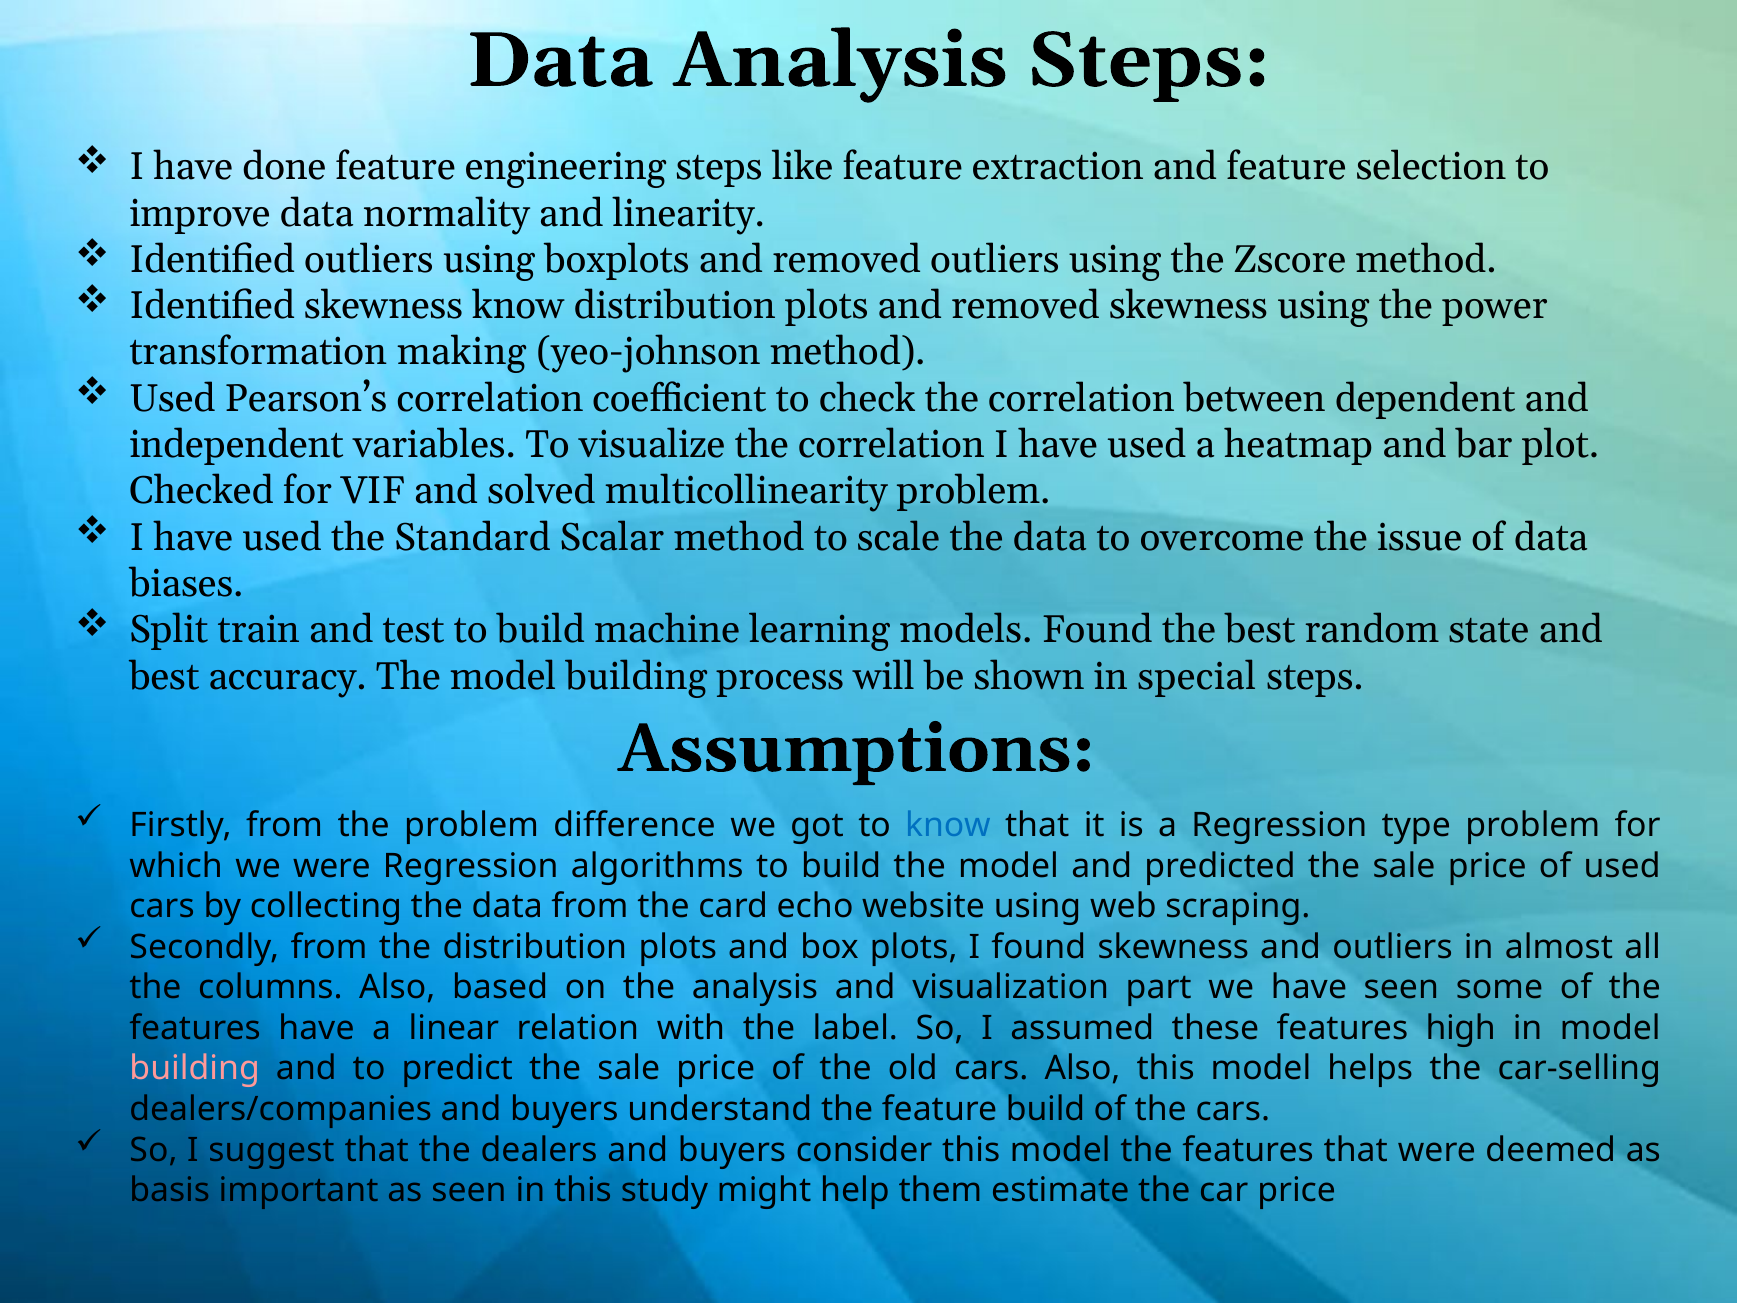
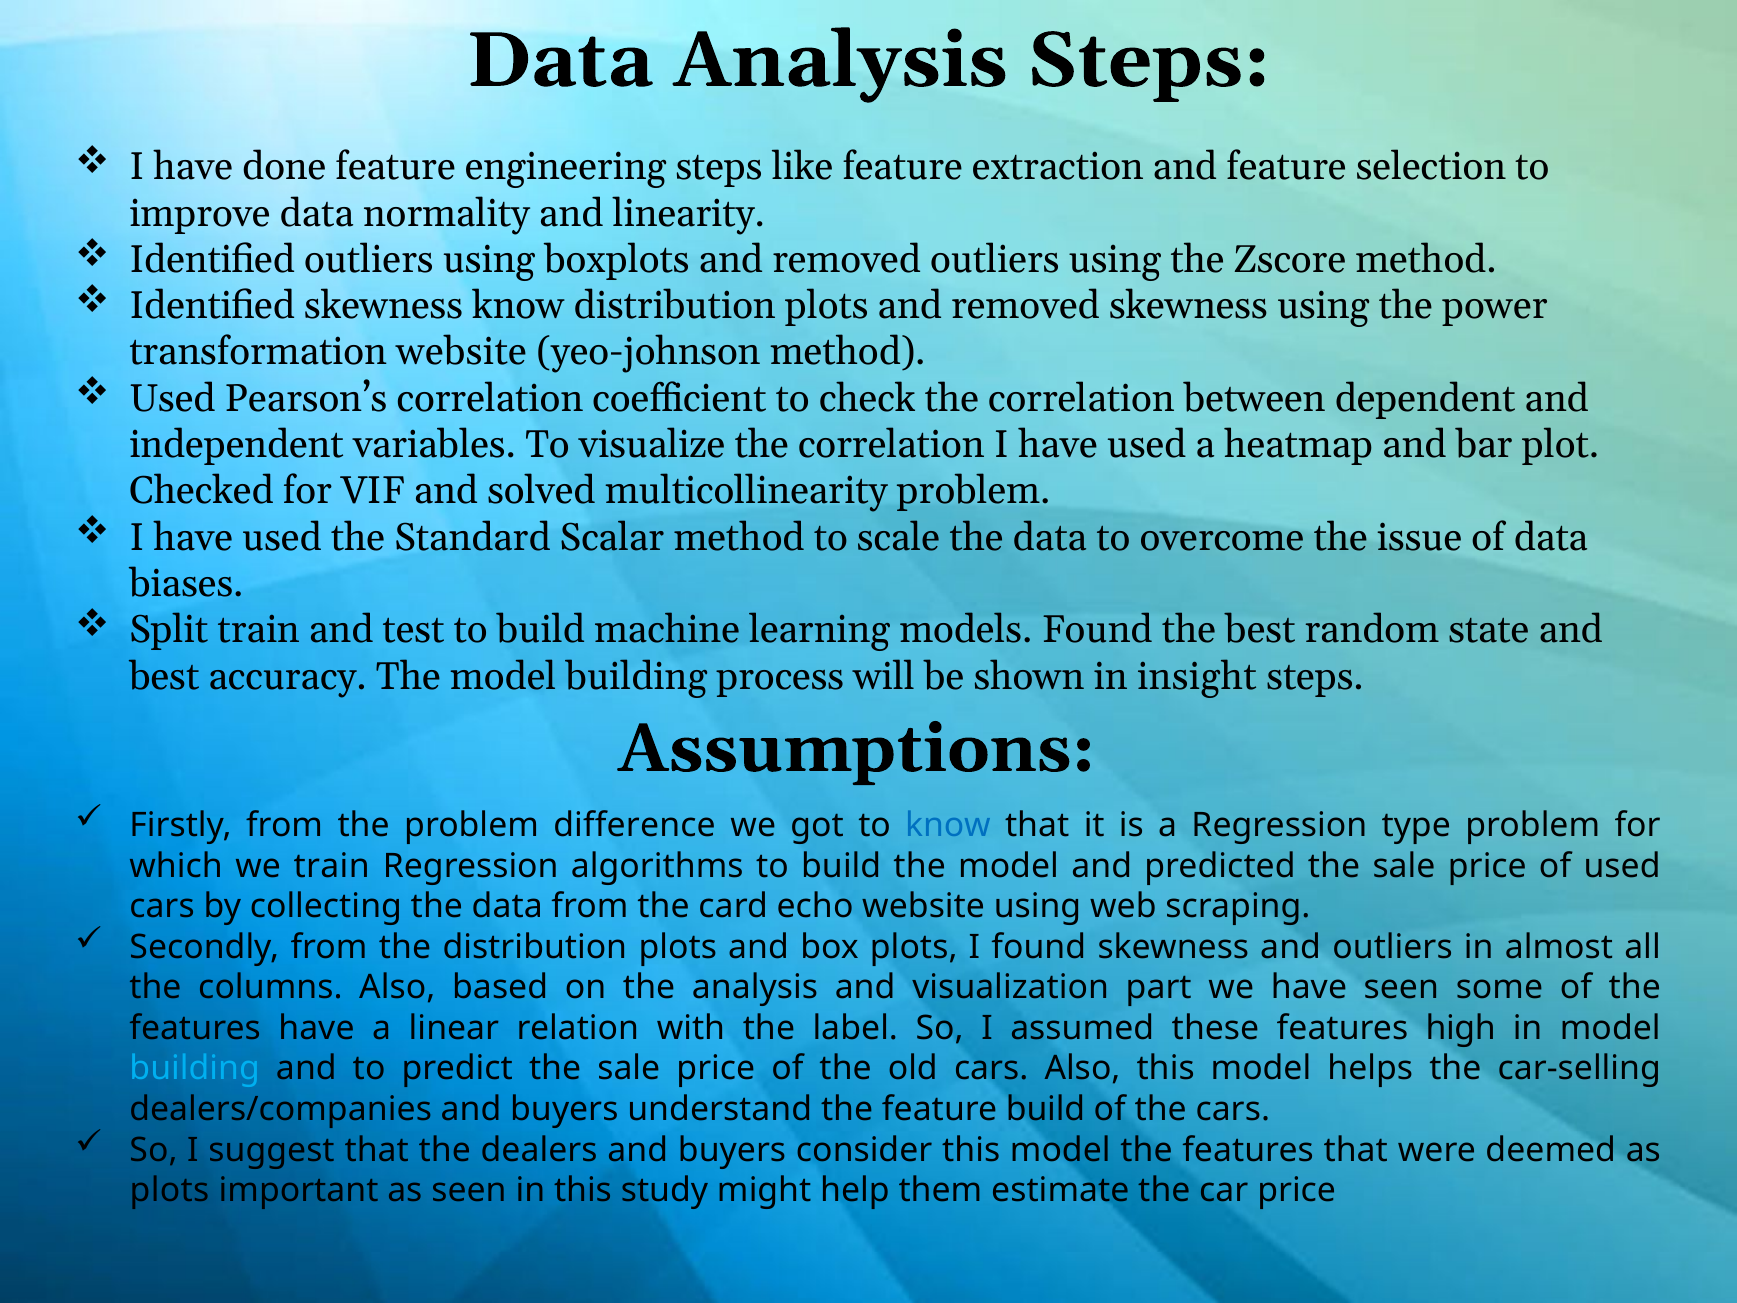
transformation making: making -> website
special: special -> insight
we were: were -> train
building at (195, 1069) colour: pink -> light blue
basis at (170, 1190): basis -> plots
